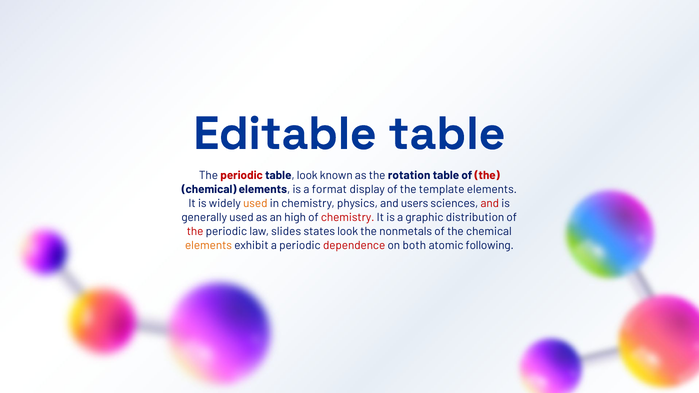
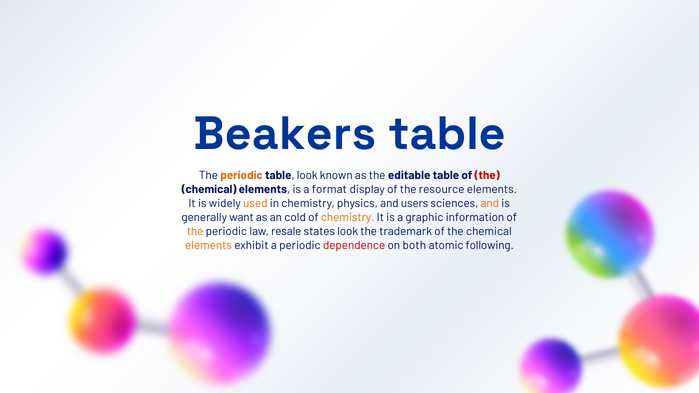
Editable: Editable -> Beakers
periodic at (242, 175) colour: red -> orange
rotation: rotation -> editable
template: template -> resource
and at (490, 203) colour: red -> orange
generally used: used -> want
high: high -> cold
chemistry at (348, 217) colour: red -> orange
distribution: distribution -> information
the at (195, 231) colour: red -> orange
slides: slides -> resale
nonmetals: nonmetals -> trademark
